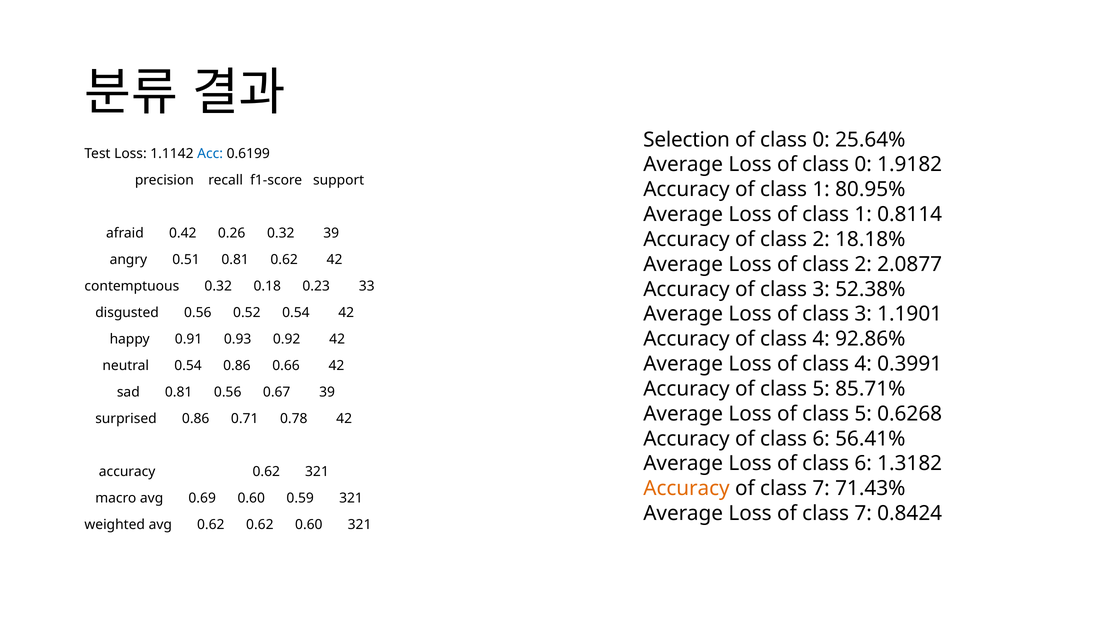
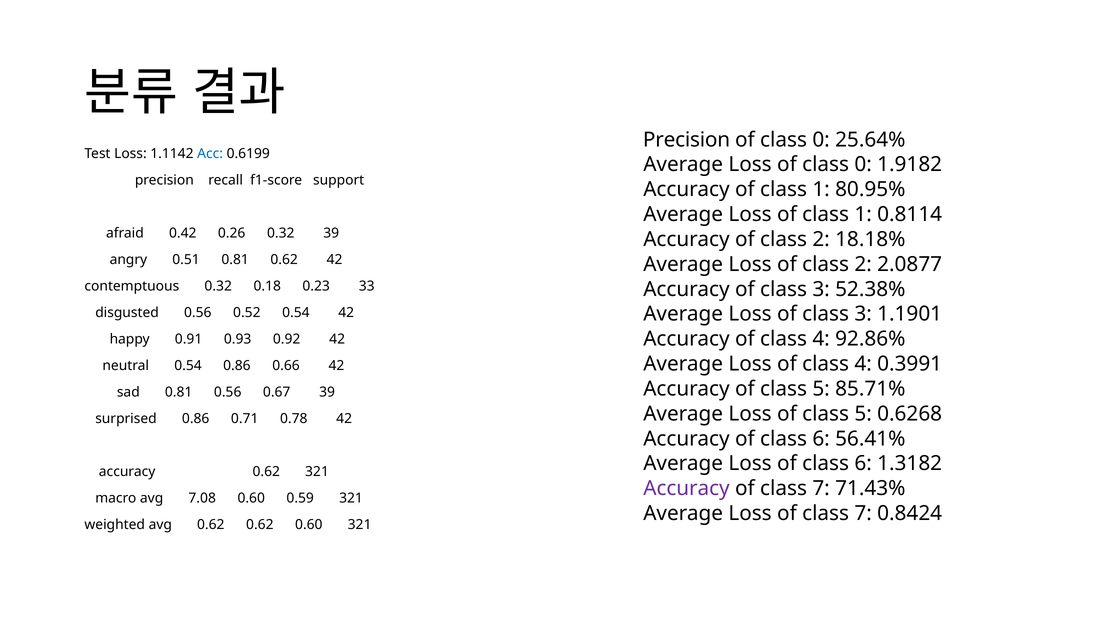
Selection at (687, 140): Selection -> Precision
Accuracy at (687, 489) colour: orange -> purple
0.69: 0.69 -> 7.08
